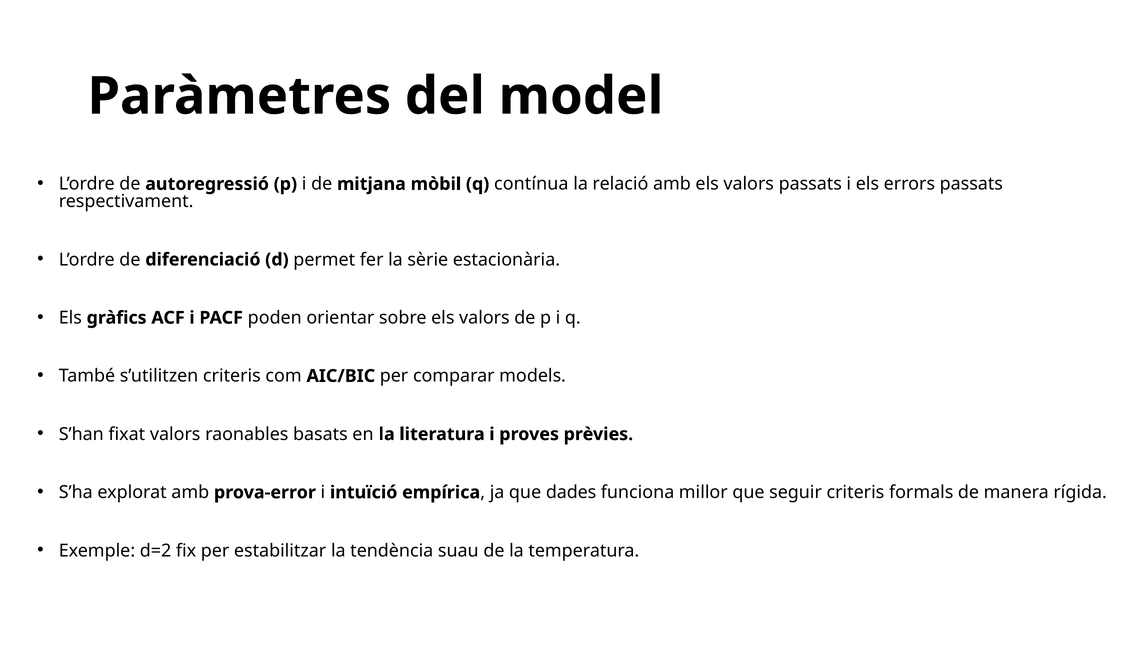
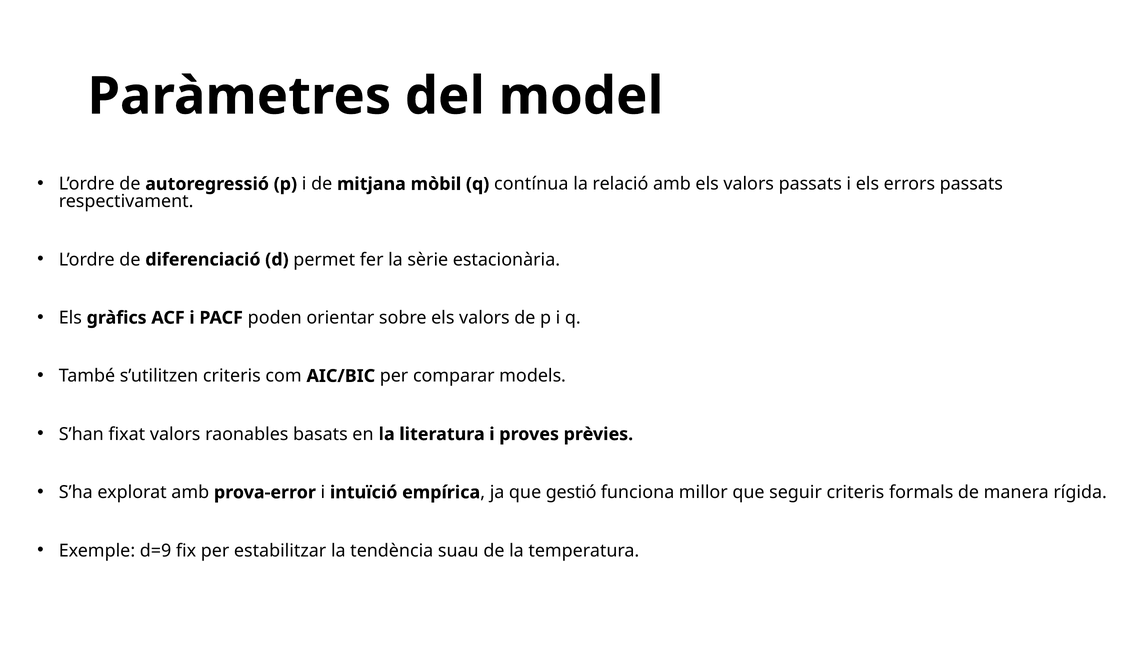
dades: dades -> gestió
d=2: d=2 -> d=9
